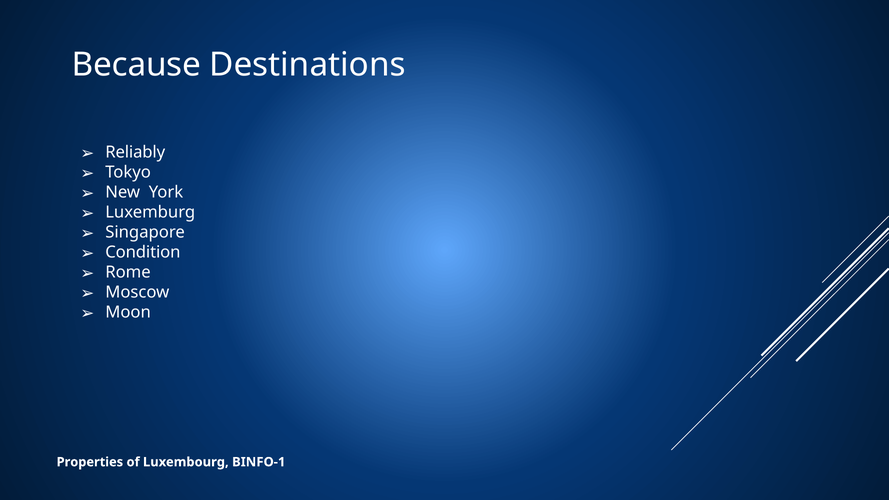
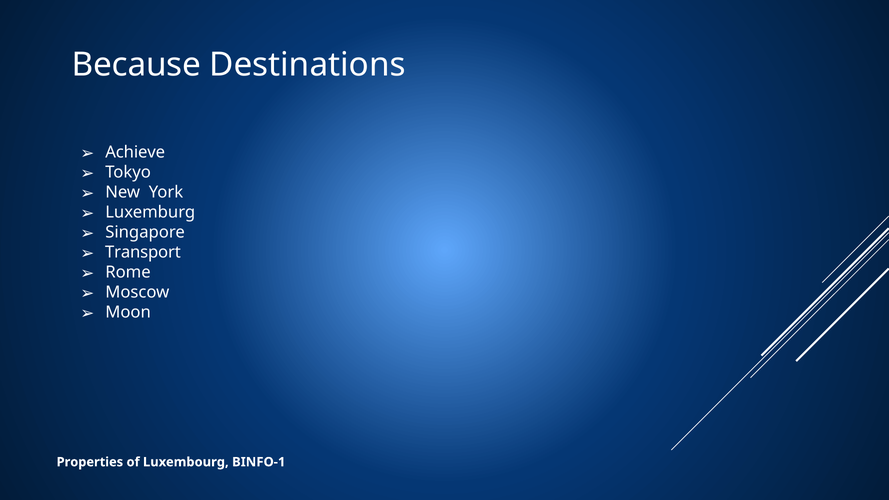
Reliably: Reliably -> Achieve
Condition: Condition -> Transport
